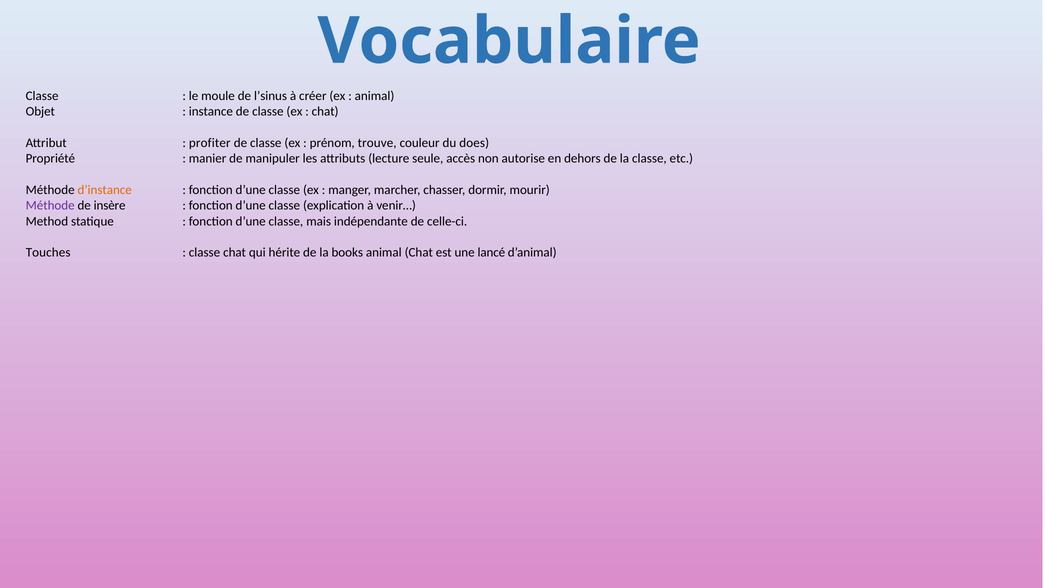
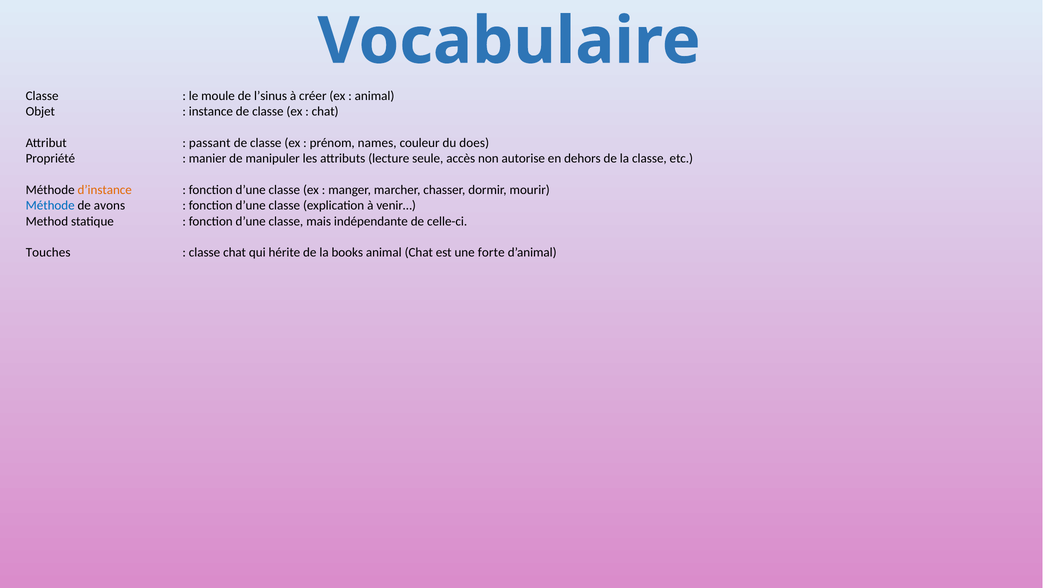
profiter: profiter -> passant
trouve: trouve -> names
Méthode at (50, 206) colour: purple -> blue
insère: insère -> avons
lancé: lancé -> forte
